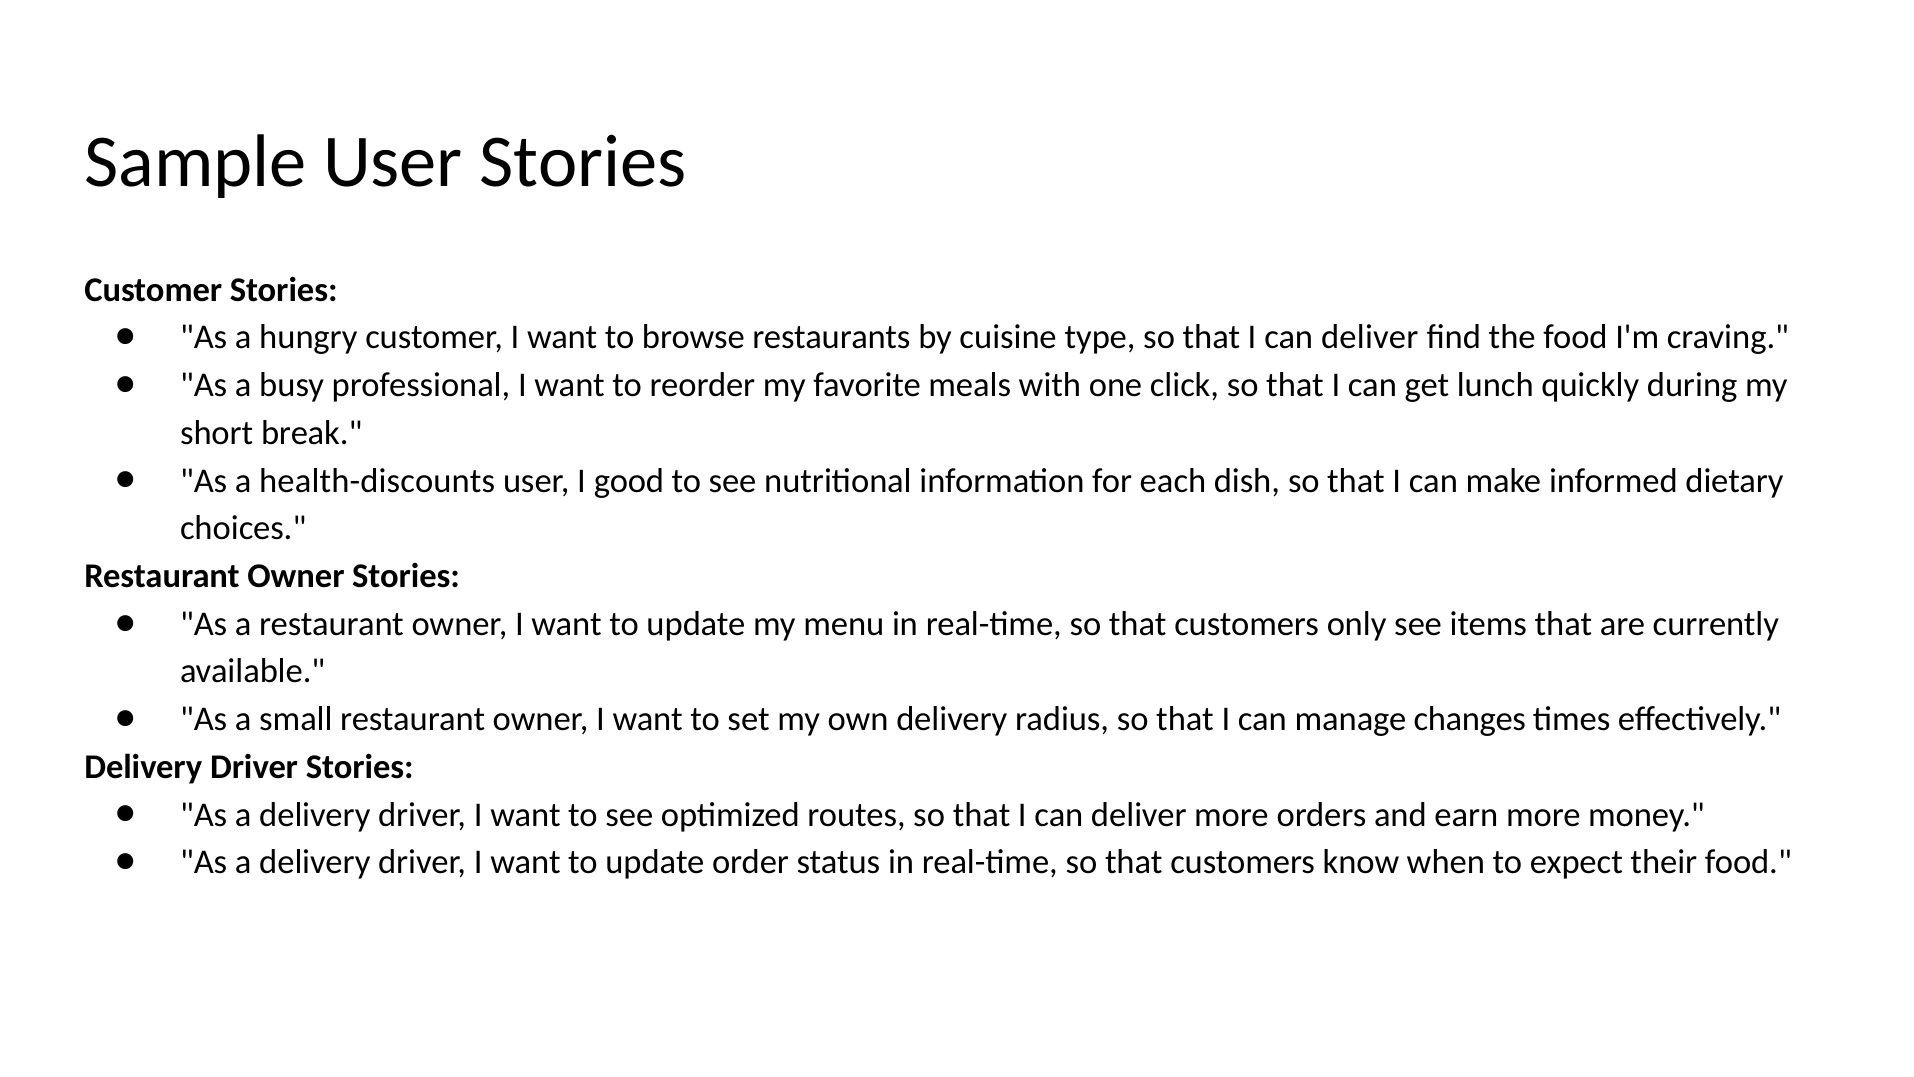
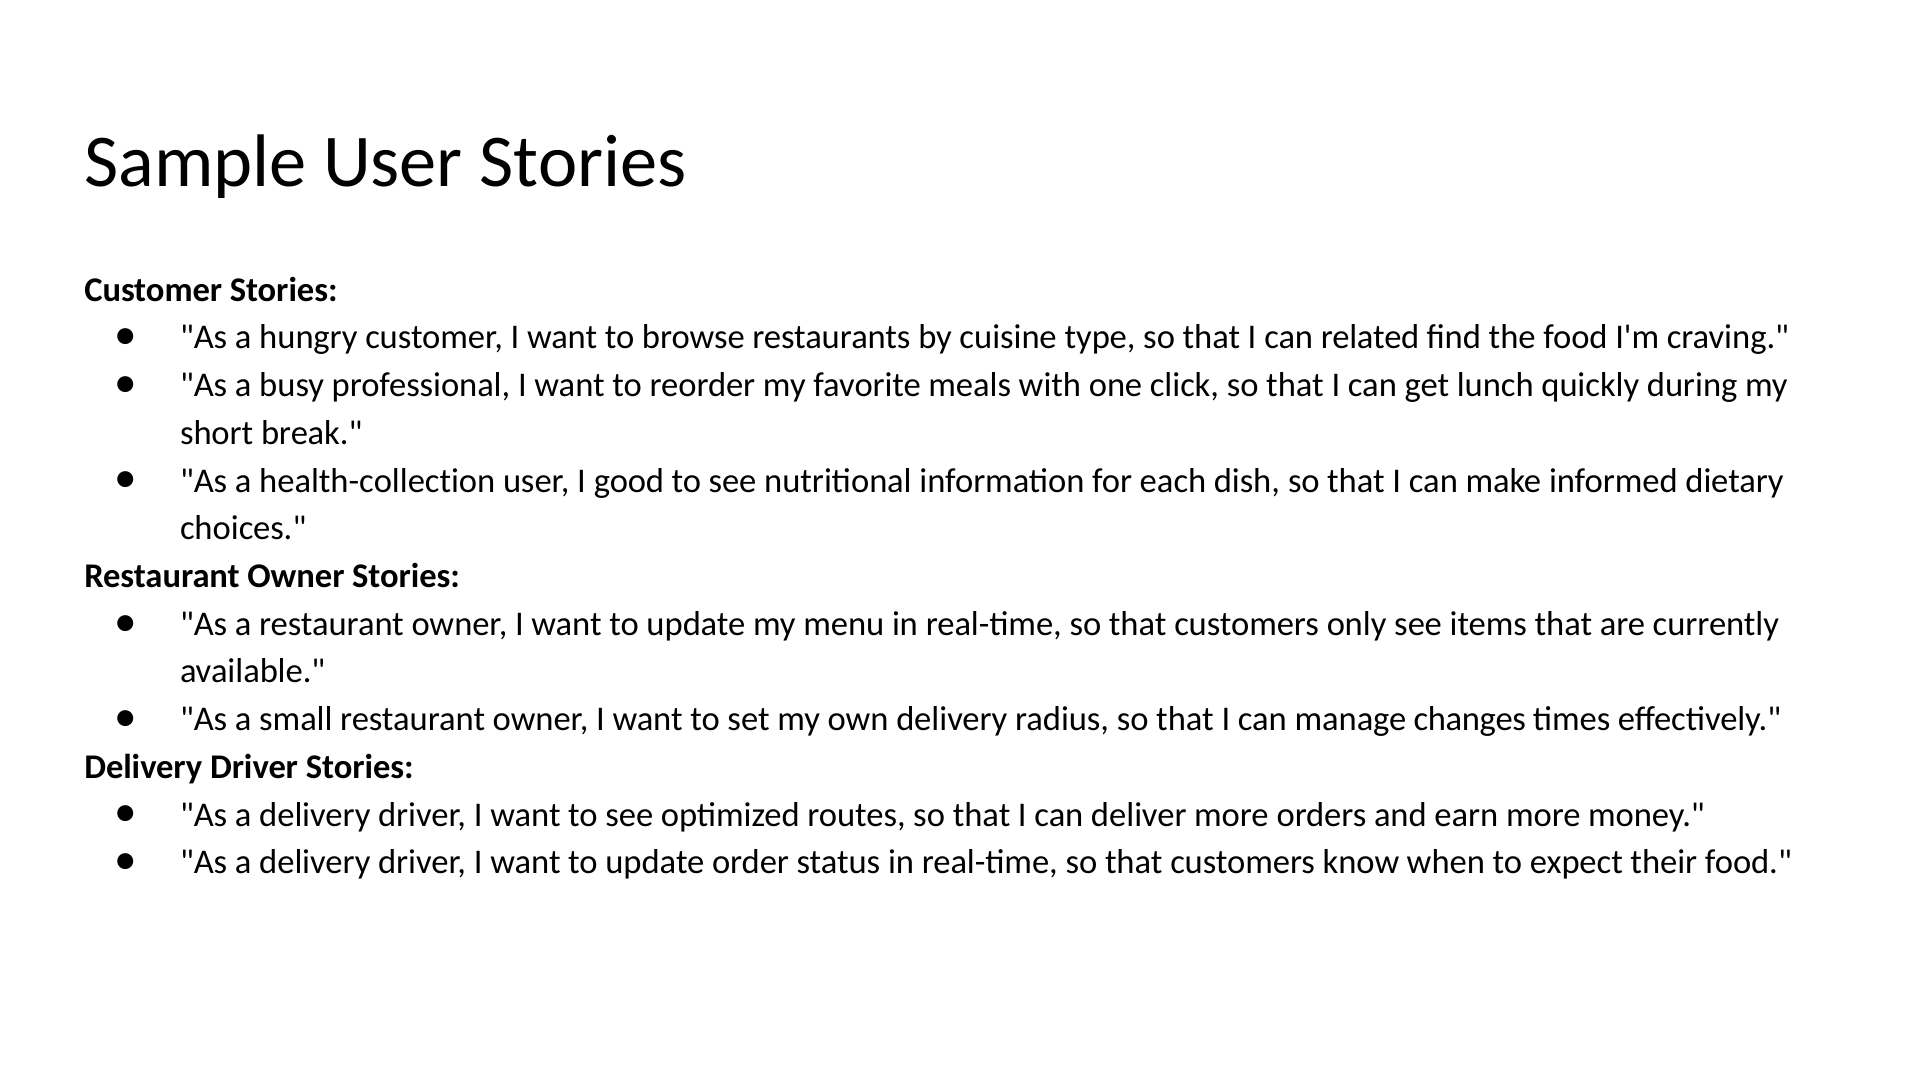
deliver at (1370, 337): deliver -> related
health-discounts: health-discounts -> health-collection
